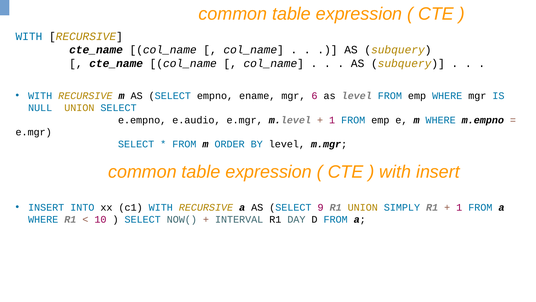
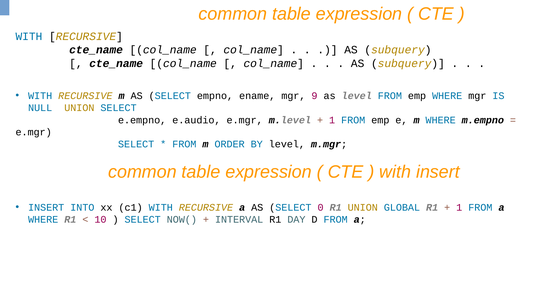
6: 6 -> 9
9: 9 -> 0
SIMPLY: SIMPLY -> GLOBAL
